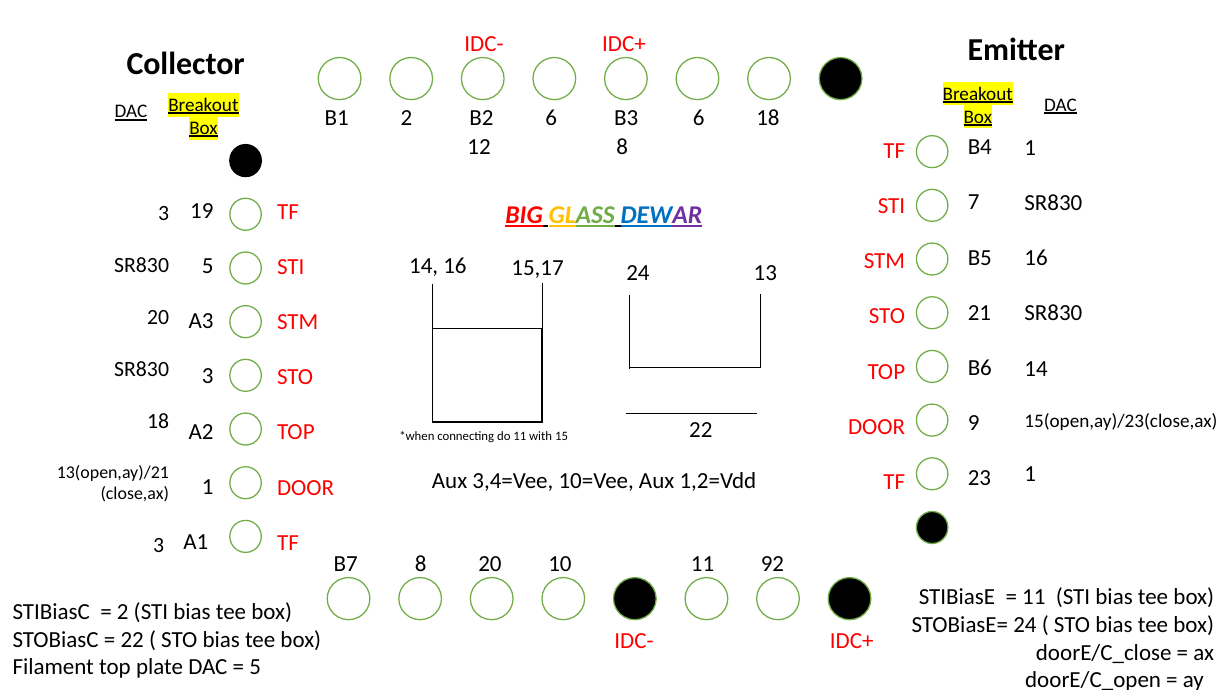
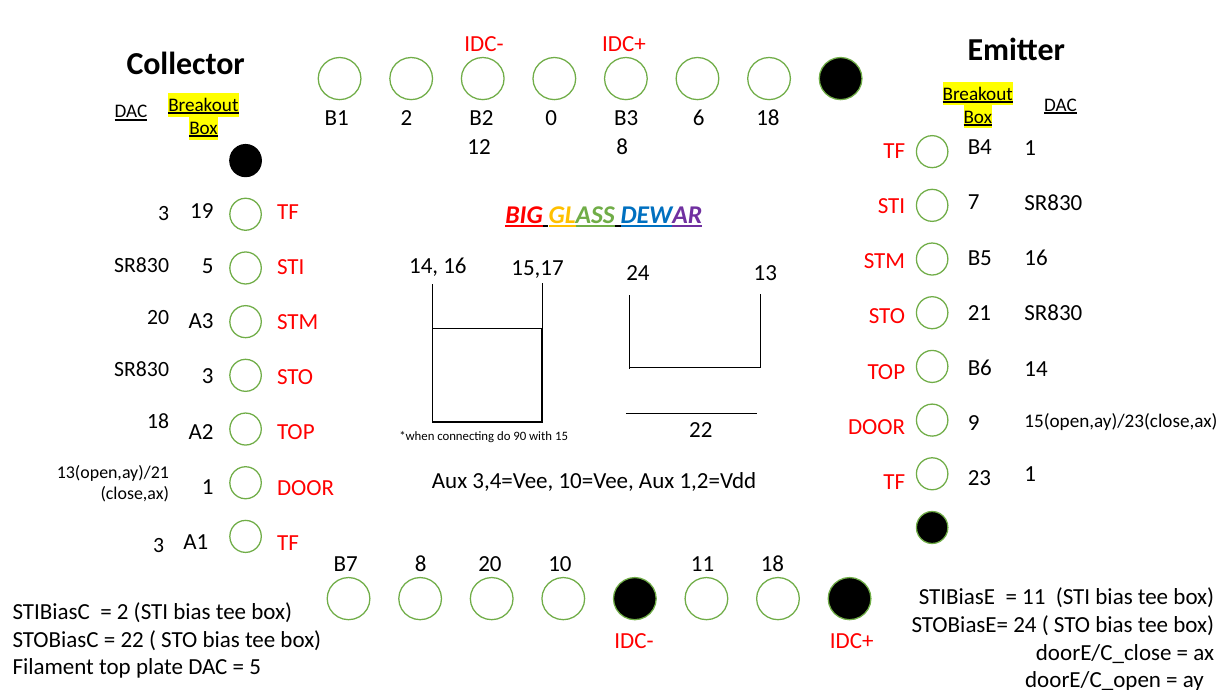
B2 6: 6 -> 0
do 11: 11 -> 90
11 92: 92 -> 18
